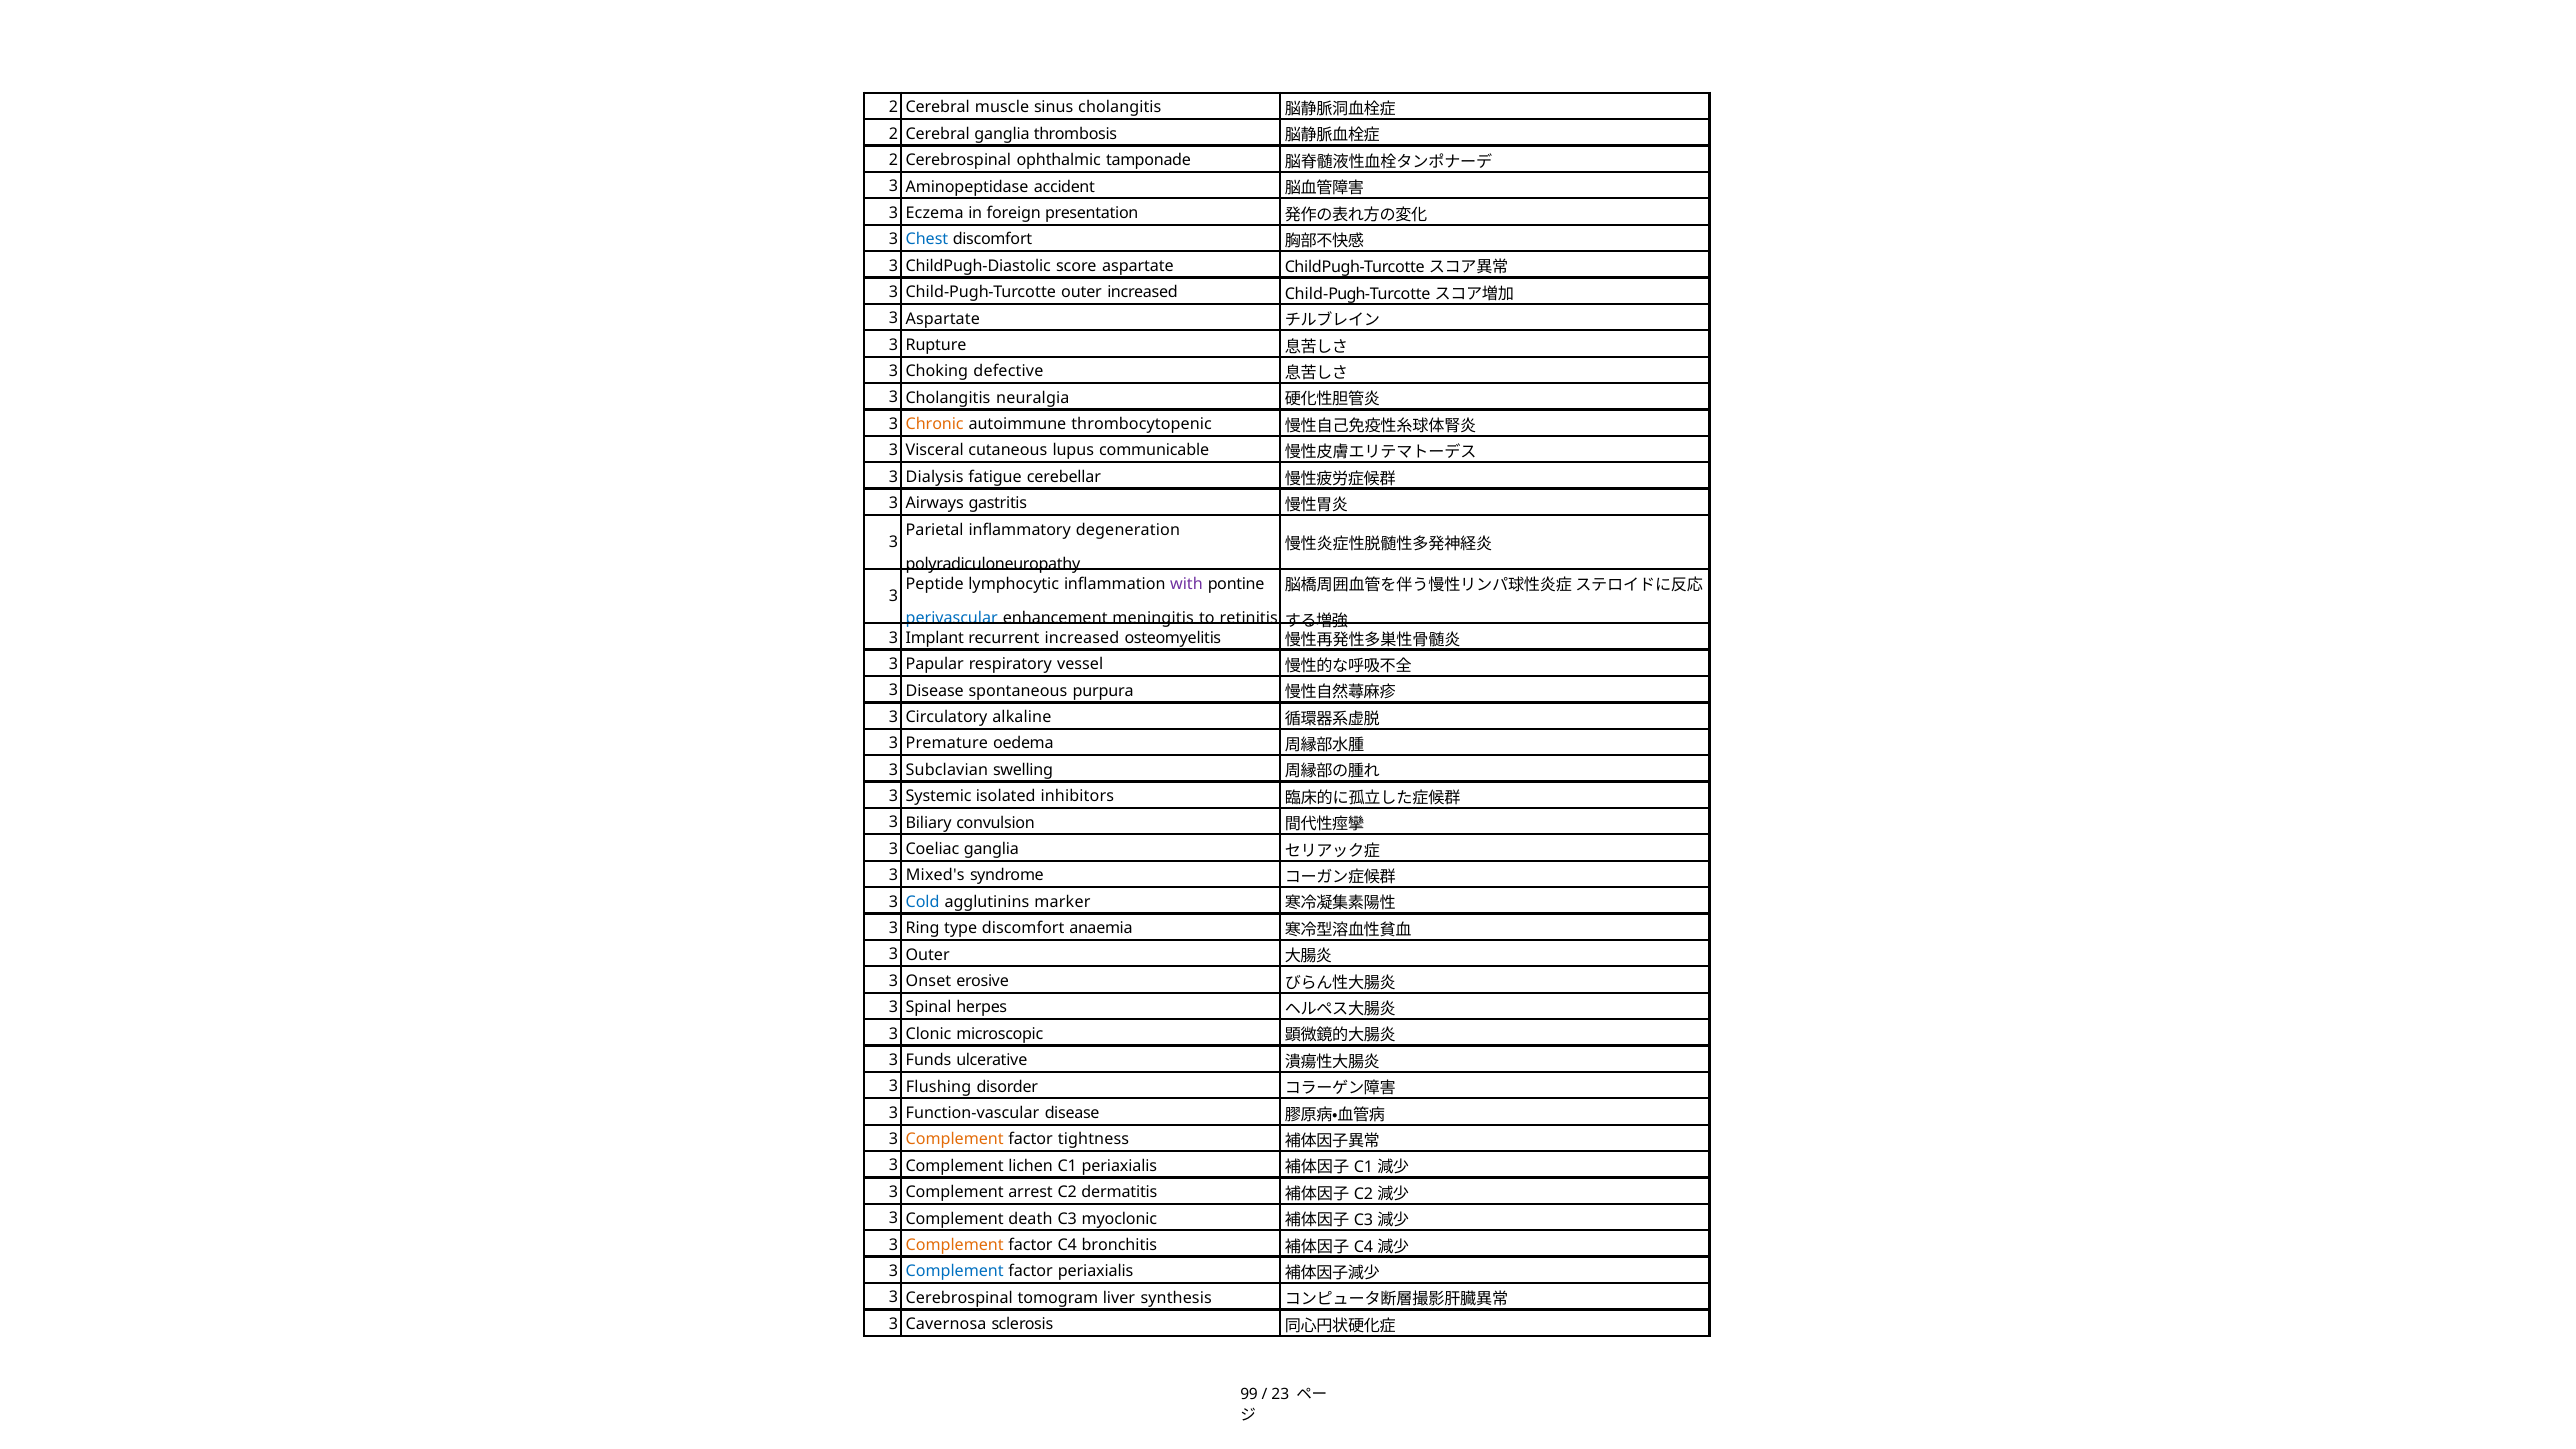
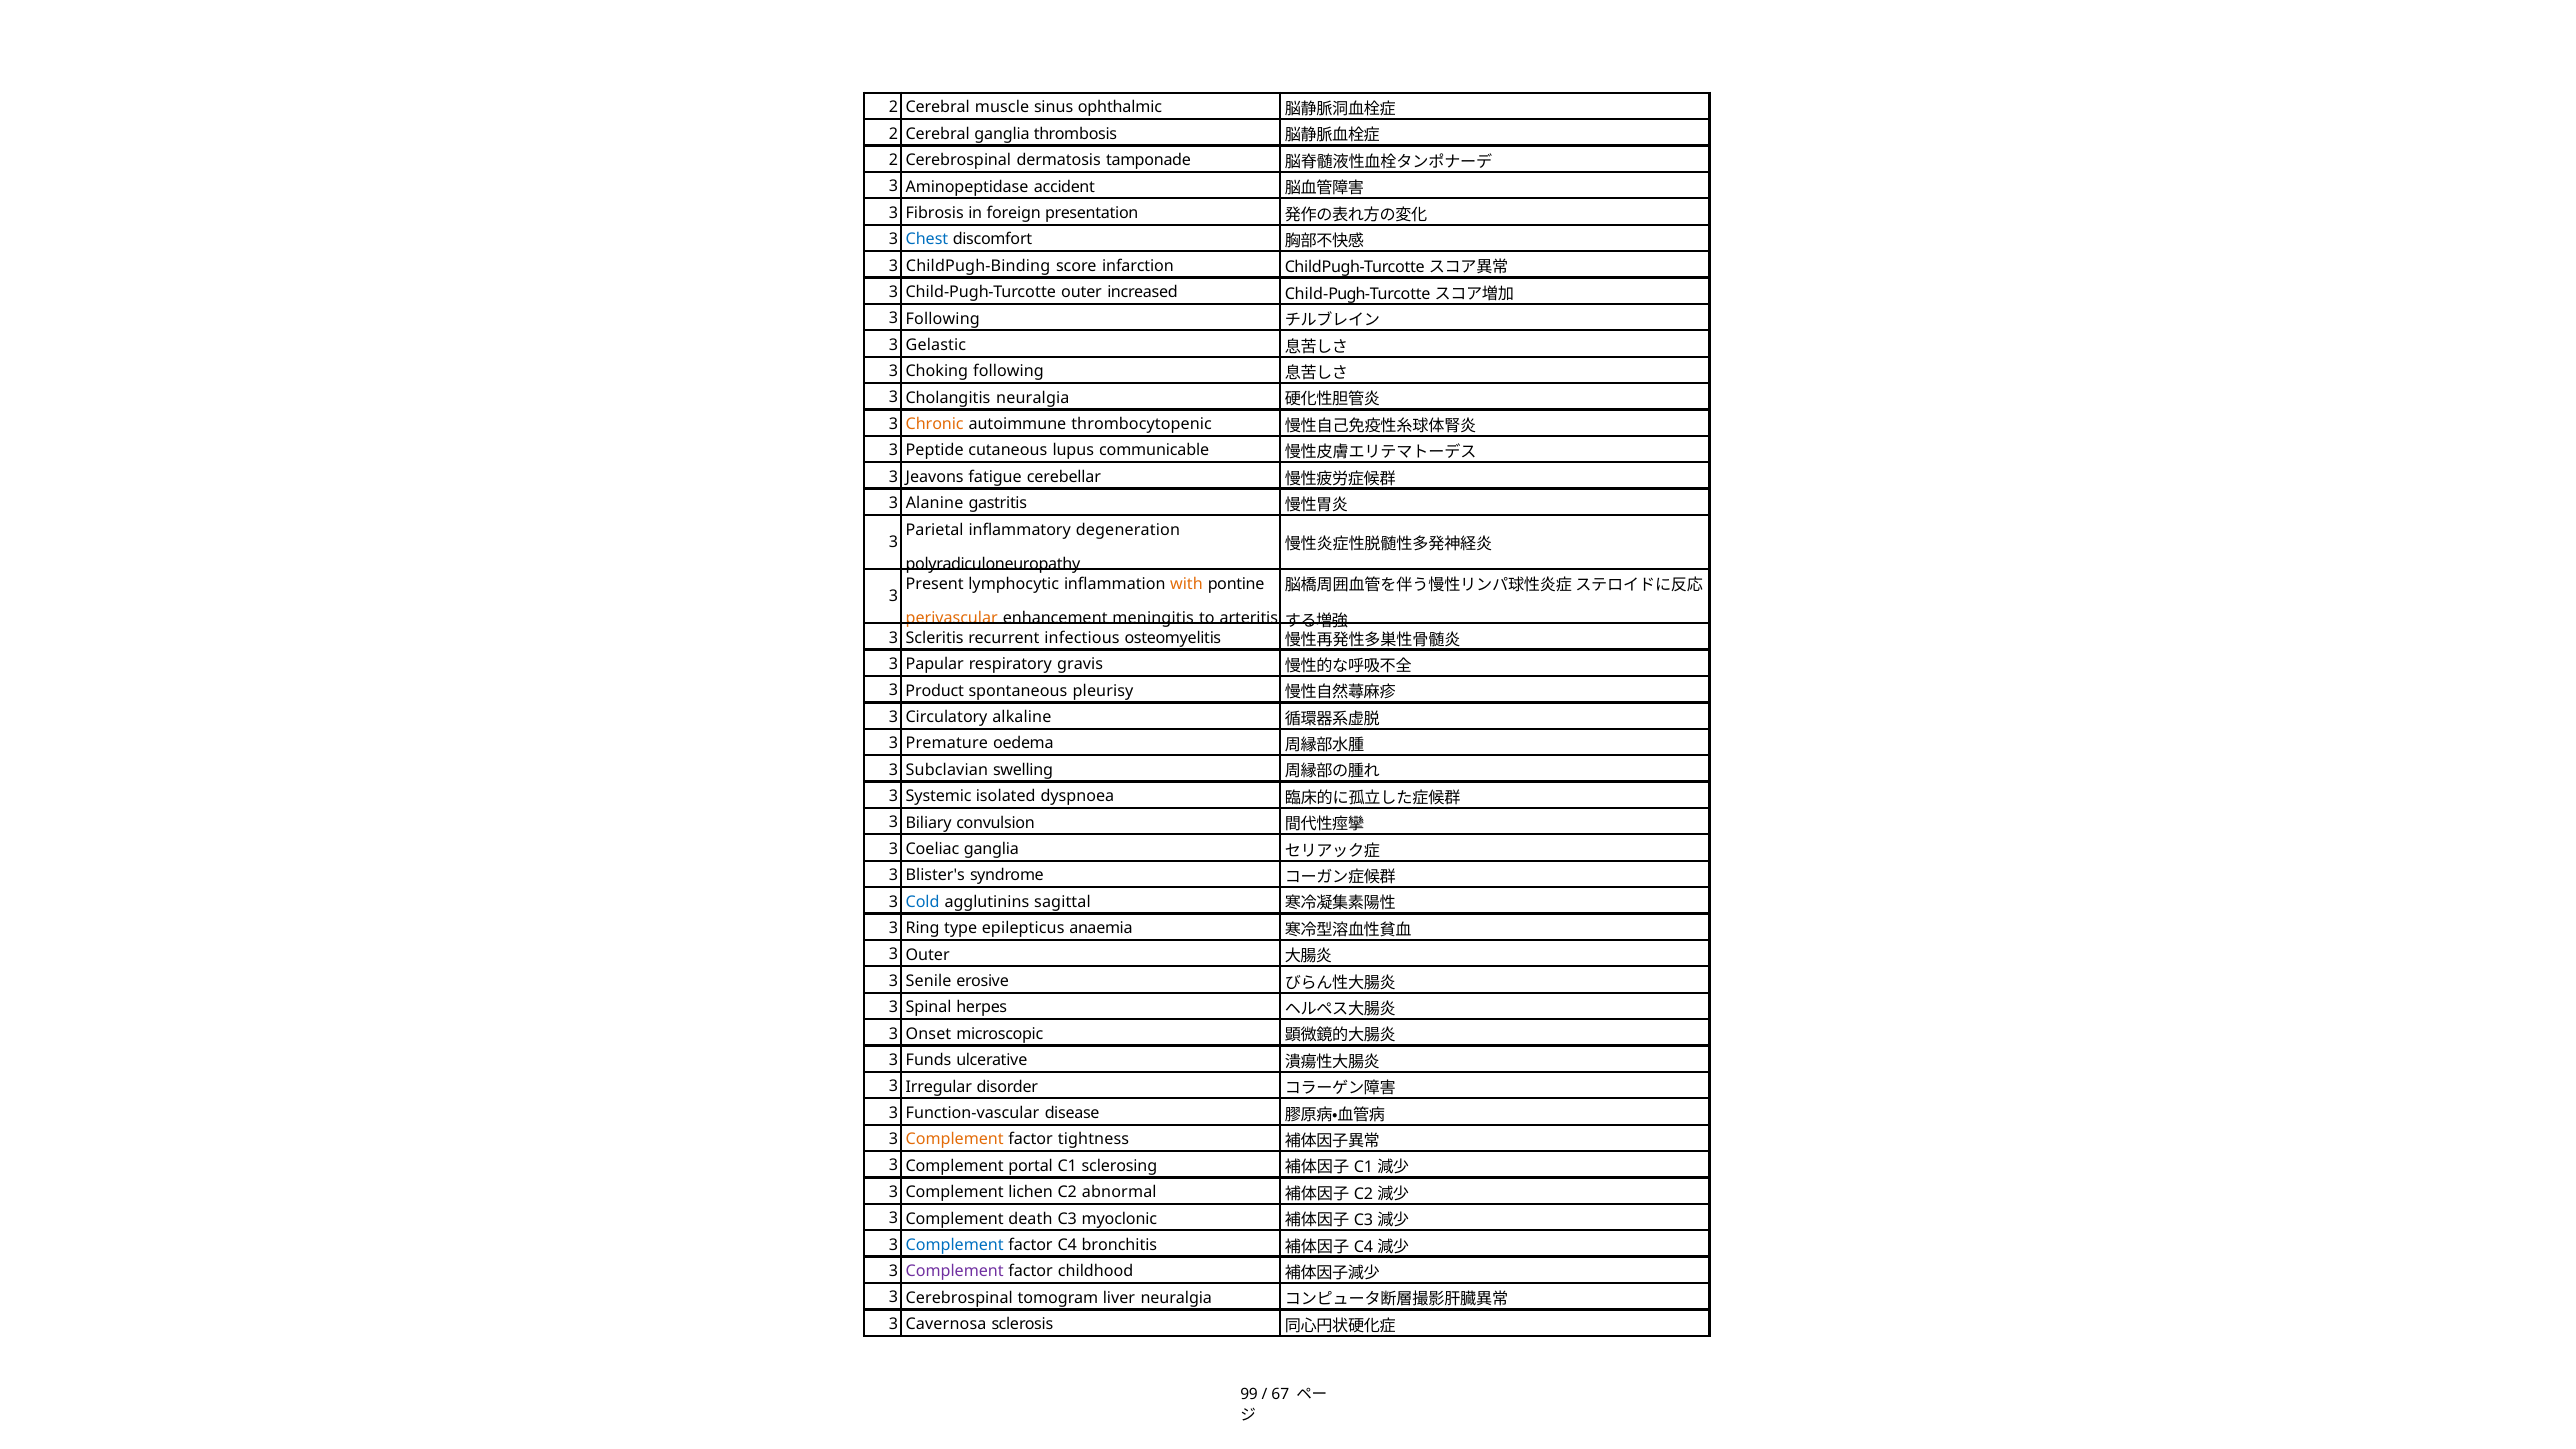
sinus cholangitis: cholangitis -> ophthalmic
ophthalmic: ophthalmic -> dermatosis
Eczema: Eczema -> Fibrosis
ChildPugh-Diastolic: ChildPugh-Diastolic -> ChildPugh-Binding
score aspartate: aspartate -> infarction
3 Aspartate: Aspartate -> Following
Rupture: Rupture -> Gelastic
Choking defective: defective -> following
Visceral: Visceral -> Peptide
Dialysis: Dialysis -> Jeavons
Airways: Airways -> Alanine
Peptide: Peptide -> Present
with colour: purple -> orange
perivascular colour: blue -> orange
retinitis: retinitis -> arteritis
Implant: Implant -> Scleritis
recurrent increased: increased -> infectious
vessel: vessel -> gravis
3 Disease: Disease -> Product
purpura: purpura -> pleurisy
inhibitors: inhibitors -> dyspnoea
Mixed's: Mixed's -> Blister's
marker: marker -> sagittal
type discomfort: discomfort -> epilepticus
Onset: Onset -> Senile
Clonic: Clonic -> Onset
Flushing: Flushing -> Irregular
lichen: lichen -> portal
C1 periaxialis: periaxialis -> sclerosing
arrest: arrest -> lichen
dermatitis: dermatitis -> abnormal
Complement at (955, 1245) colour: orange -> blue
Complement at (955, 1271) colour: blue -> purple
factor periaxialis: periaxialis -> childhood
liver synthesis: synthesis -> neuralgia
23: 23 -> 67
